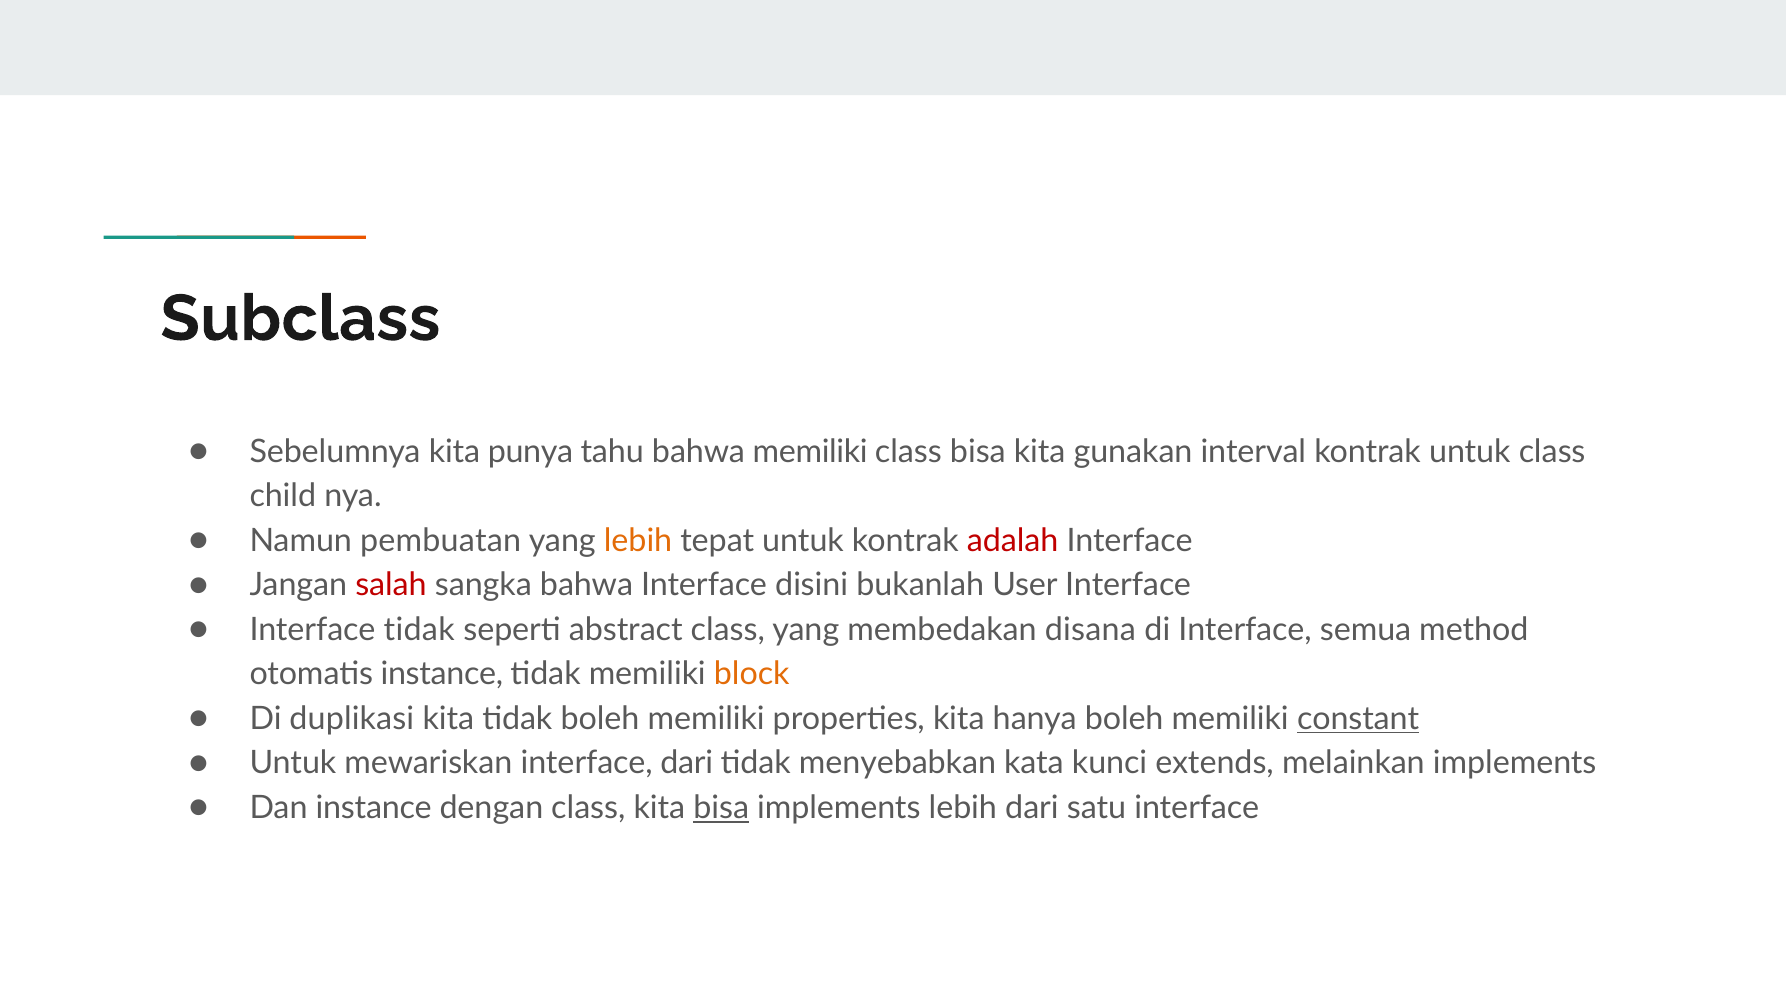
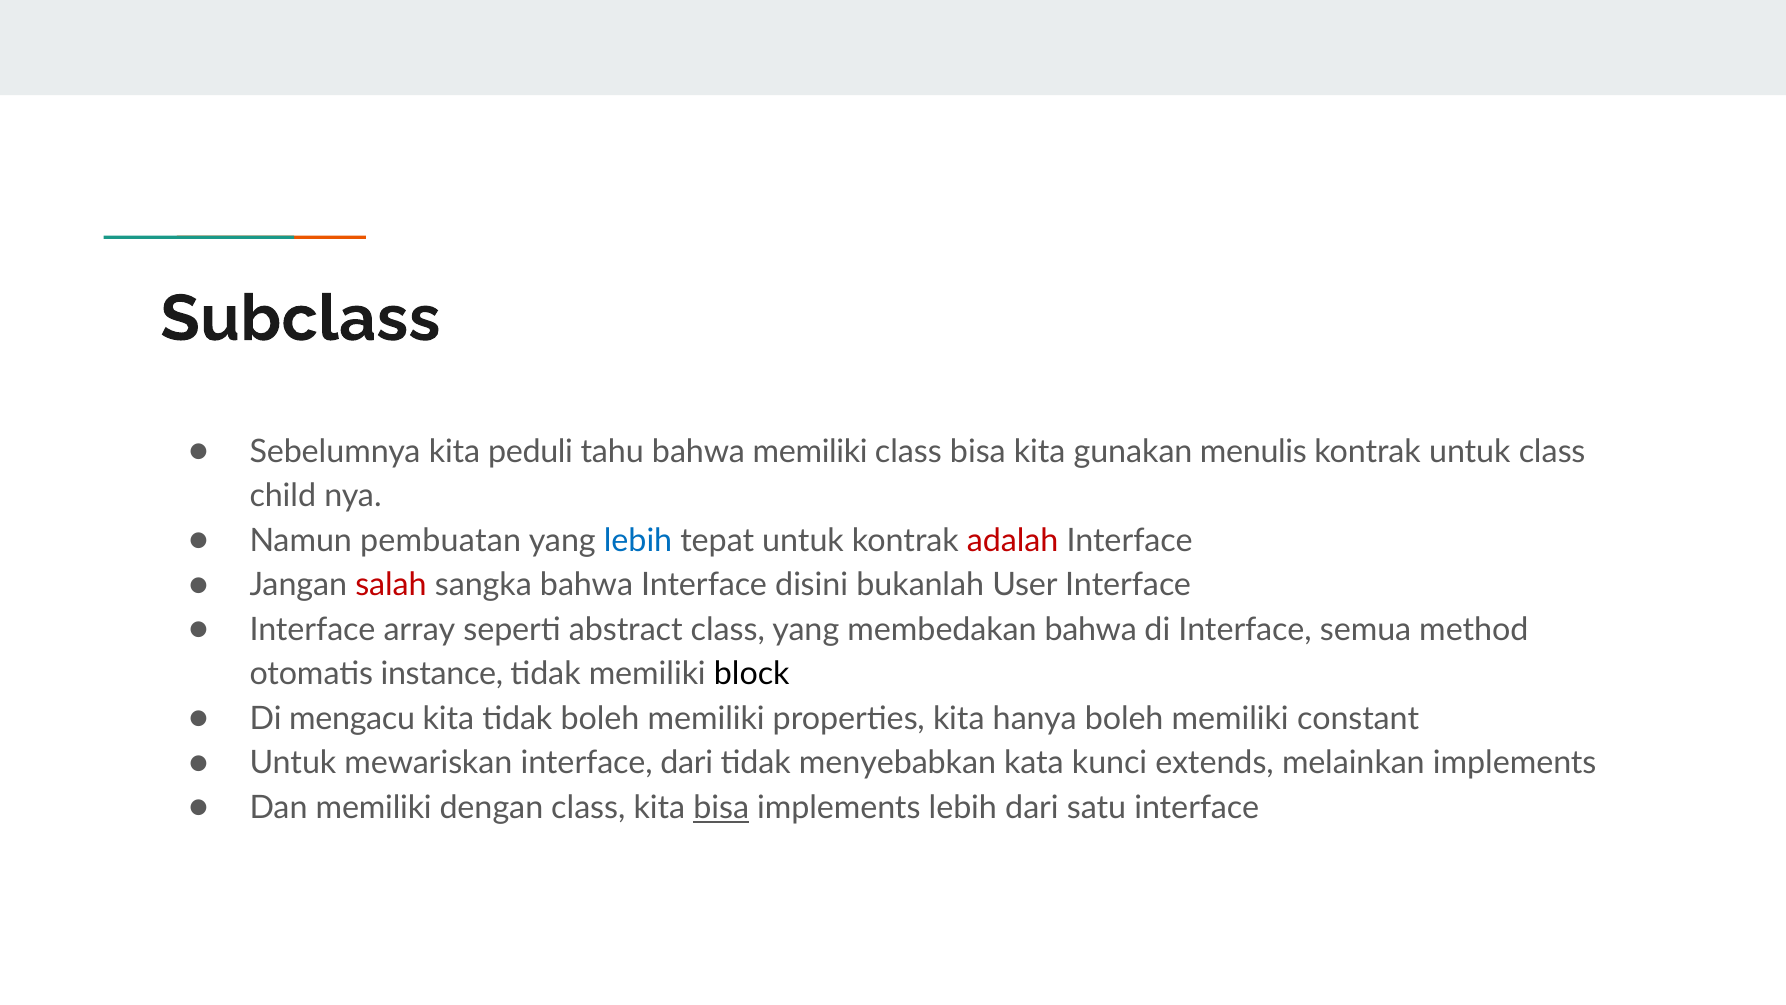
punya: punya -> peduli
interval: interval -> menulis
lebih at (638, 540) colour: orange -> blue
Interface tidak: tidak -> array
membedakan disana: disana -> bahwa
block colour: orange -> black
duplikasi: duplikasi -> mengacu
constant underline: present -> none
Dan instance: instance -> memiliki
